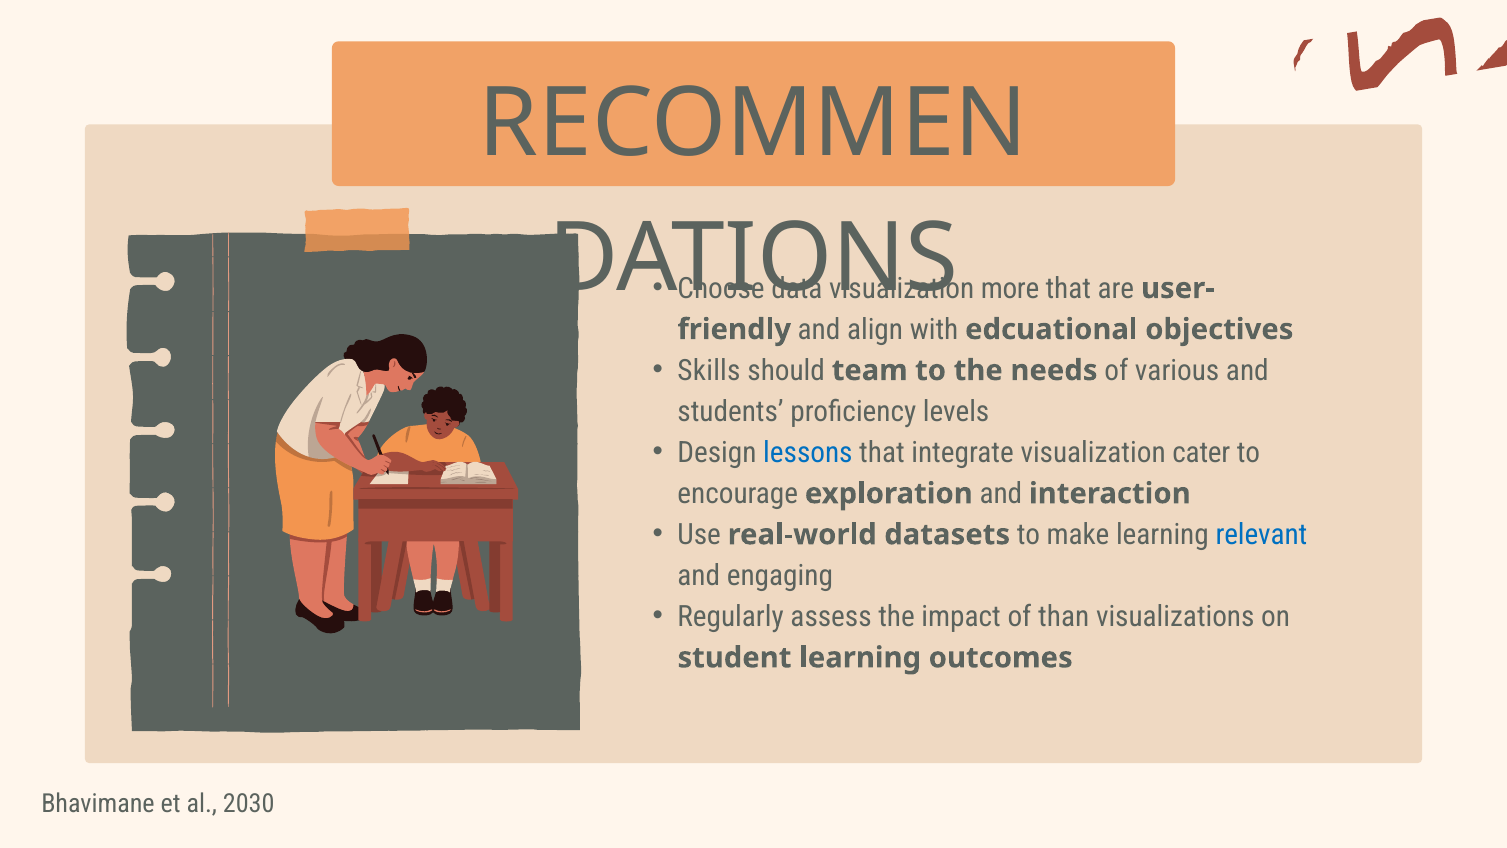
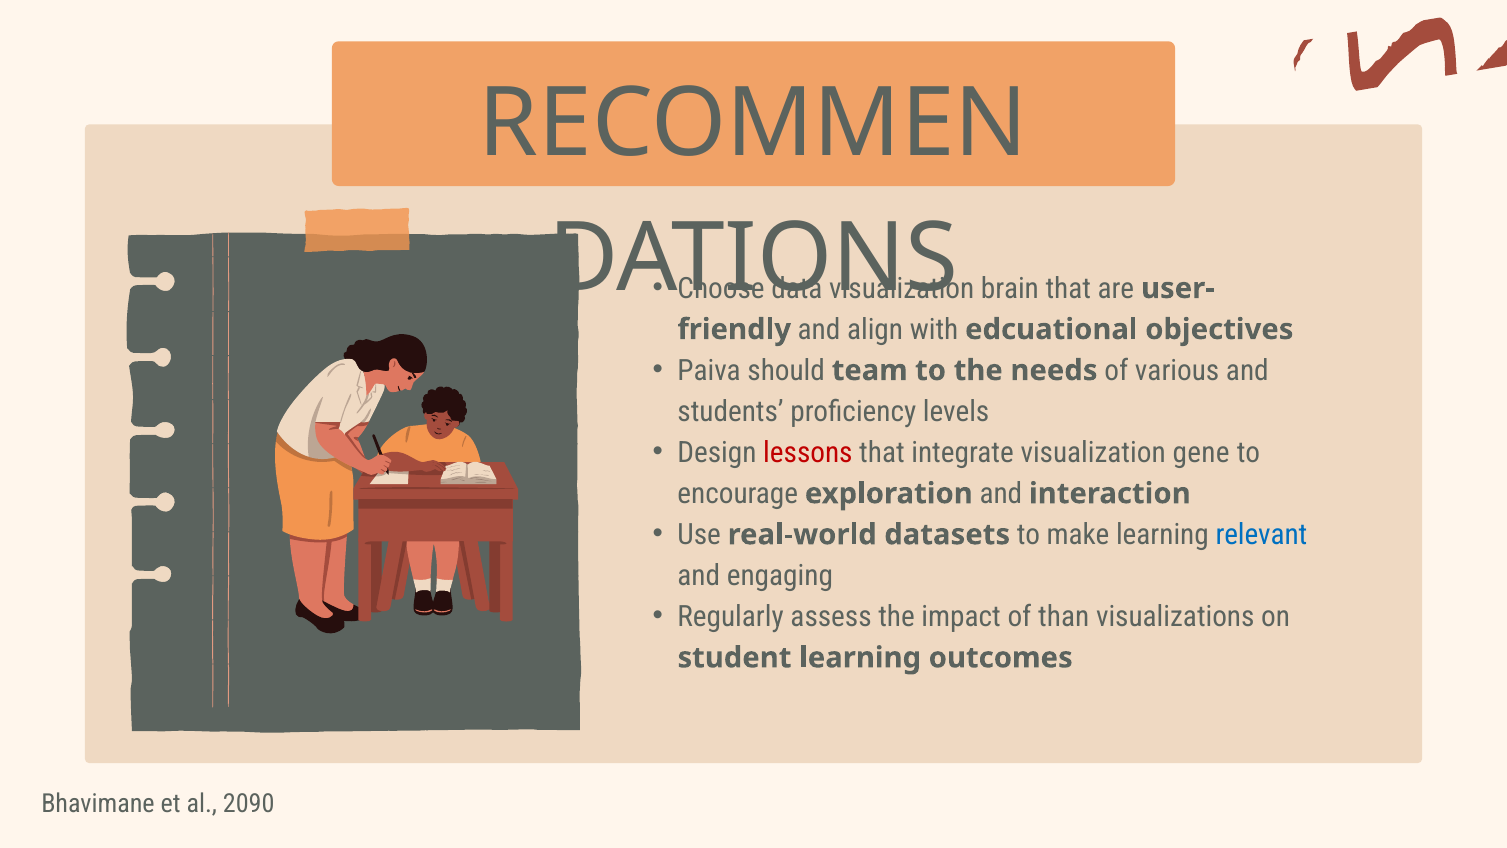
more: more -> brain
Skills: Skills -> Paiva
lessons colour: blue -> red
cater: cater -> gene
2030: 2030 -> 2090
